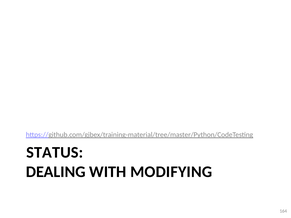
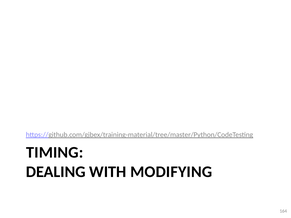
STATUS: STATUS -> TIMING
